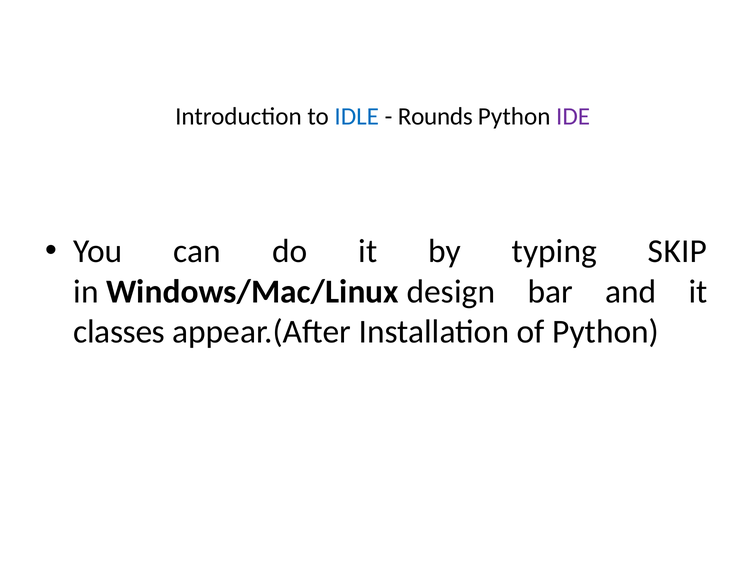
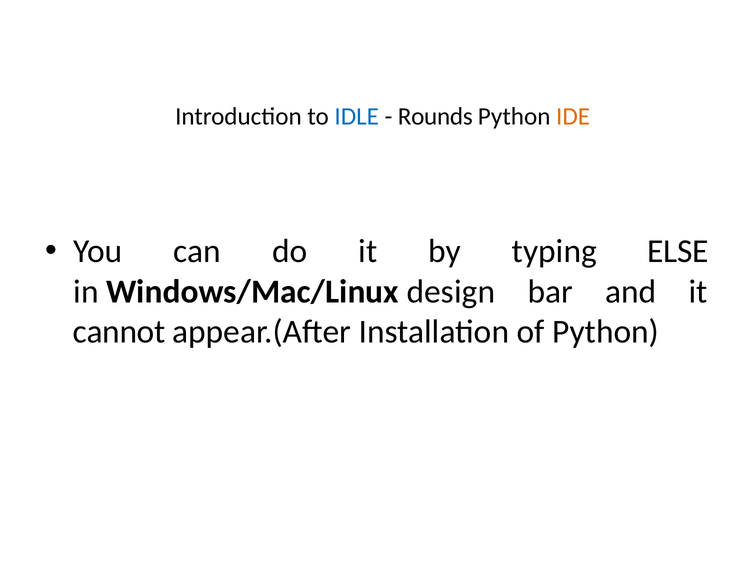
IDE colour: purple -> orange
SKIP: SKIP -> ELSE
classes: classes -> cannot
